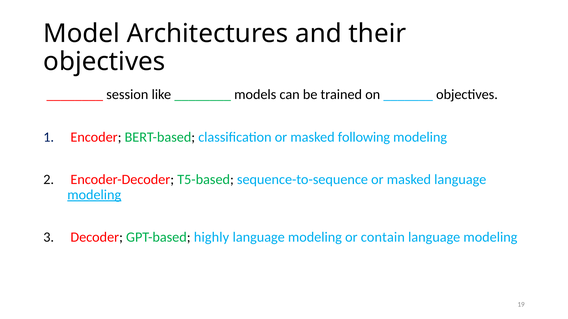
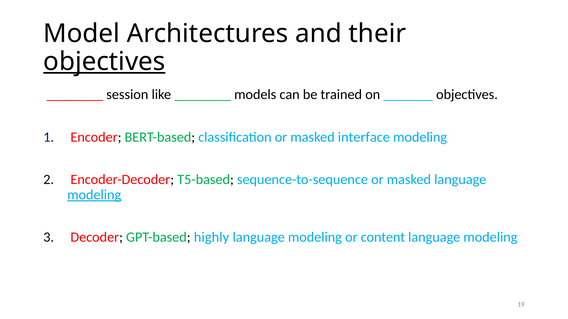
objectives at (104, 62) underline: none -> present
following: following -> interface
contain: contain -> content
